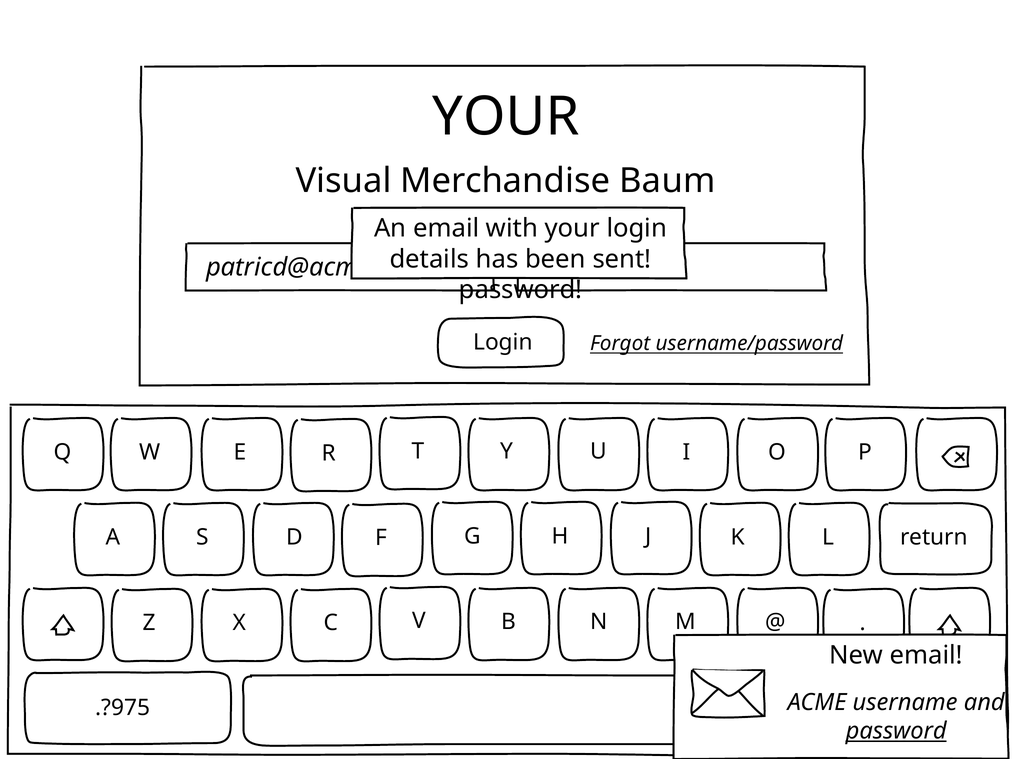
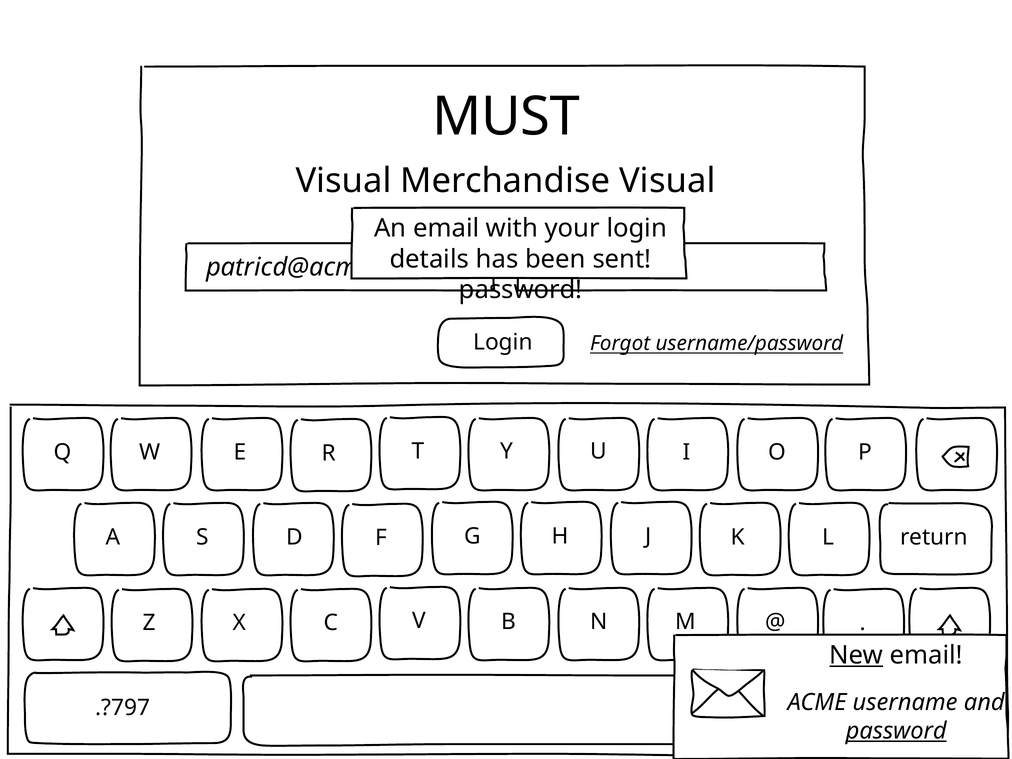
YOUR at (506, 117): YOUR -> MUST
Merchandise Baum: Baum -> Visual
New underline: none -> present
.?975: .?975 -> .?797
